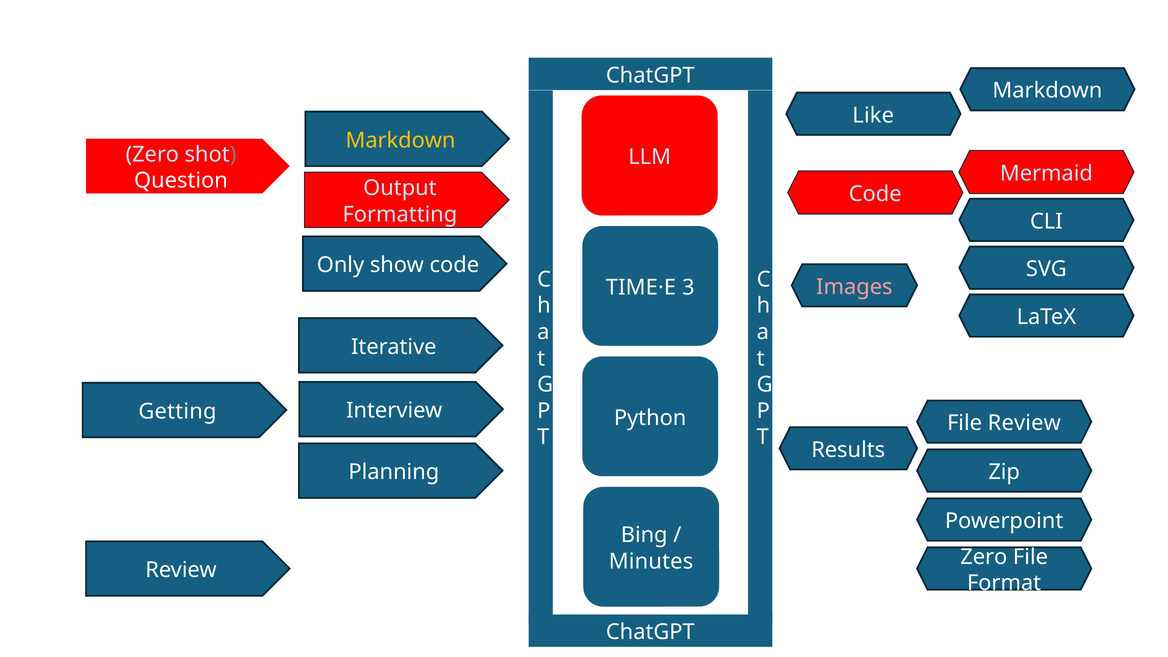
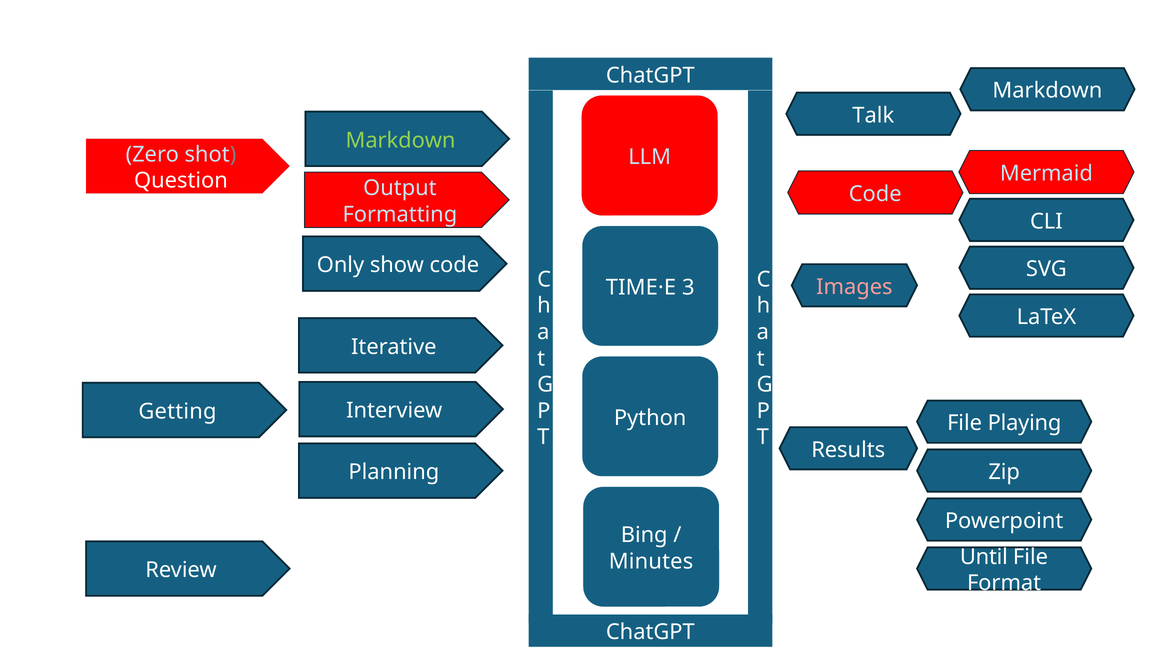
Like: Like -> Talk
Markdown at (401, 140) colour: yellow -> light green
File Review: Review -> Playing
Zero at (984, 557): Zero -> Until
